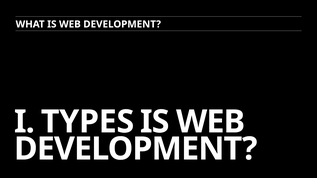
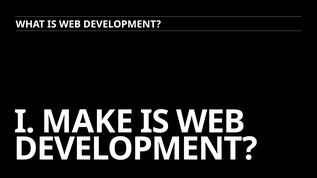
TYPES: TYPES -> MAKE
